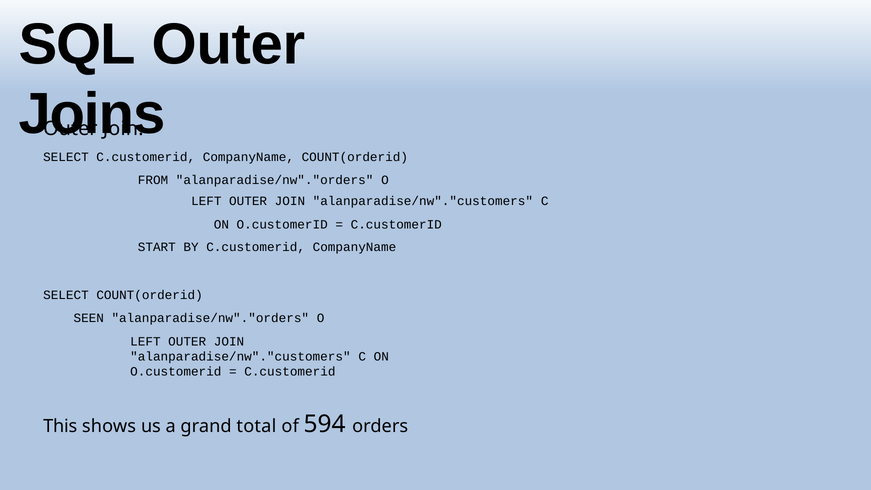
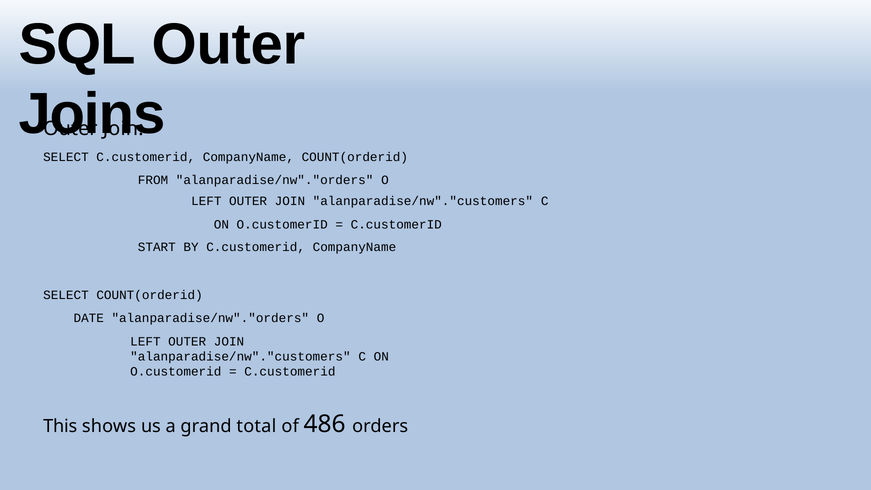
SEEN: SEEN -> DATE
594: 594 -> 486
